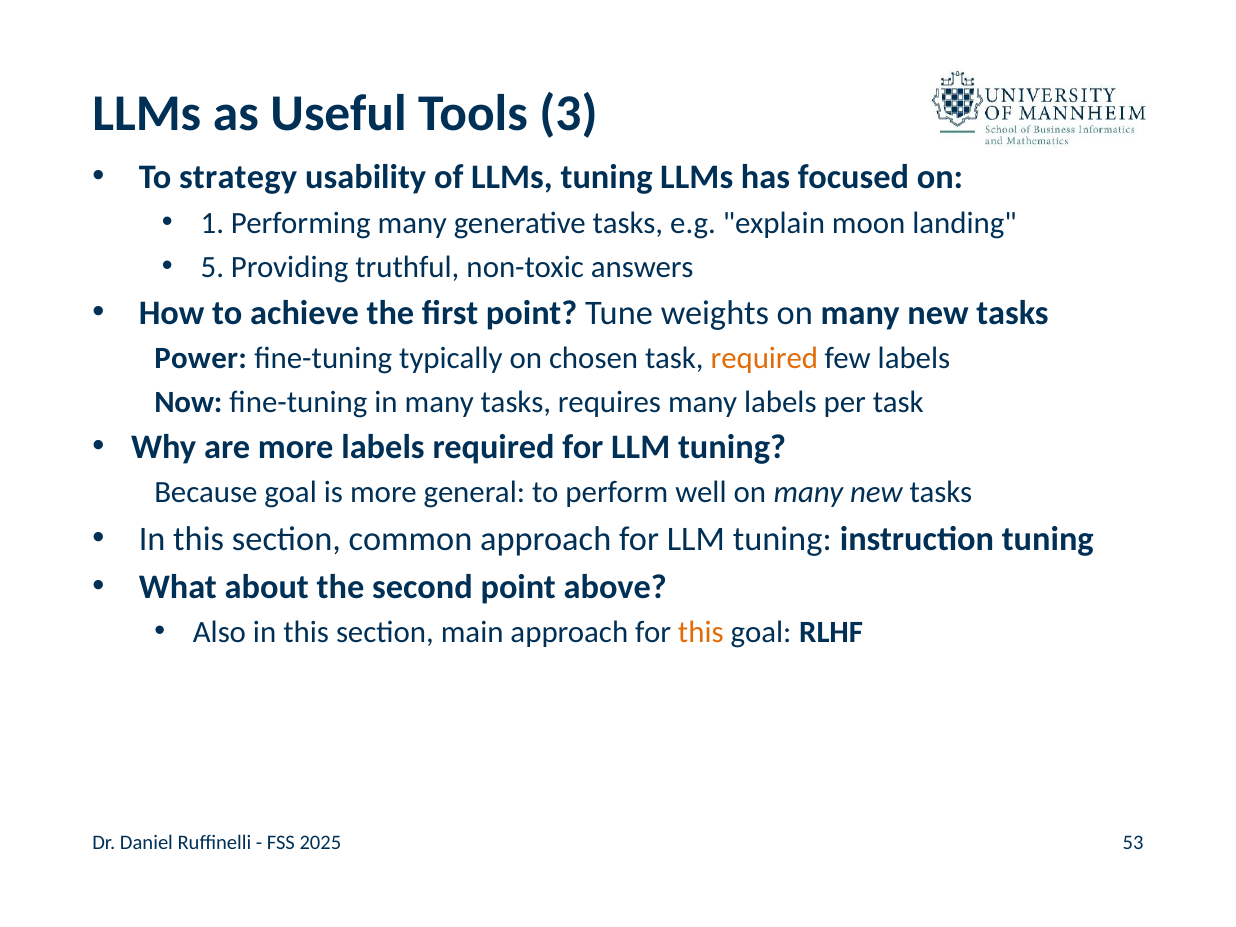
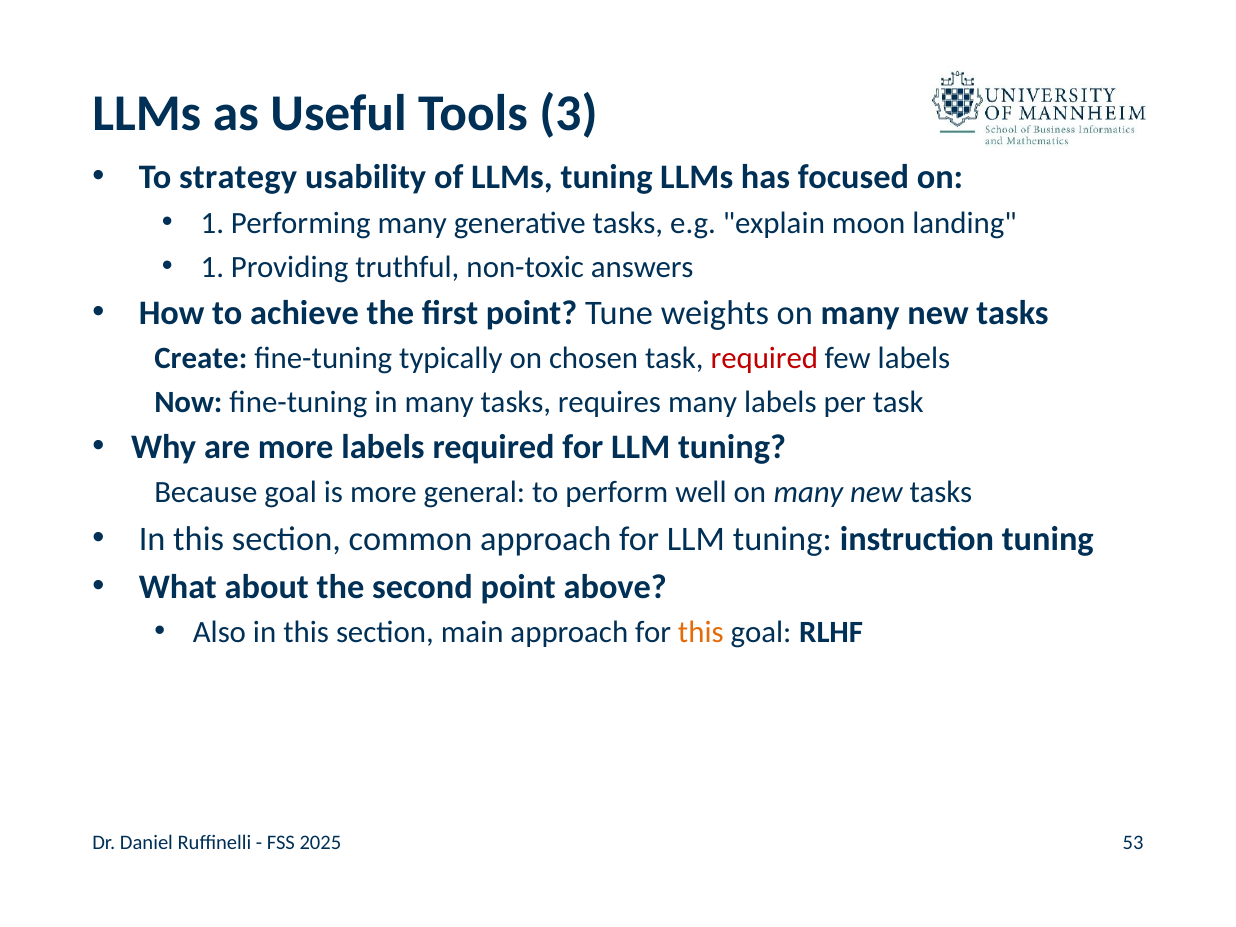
5 at (212, 267): 5 -> 1
Power: Power -> Create
required at (764, 359) colour: orange -> red
